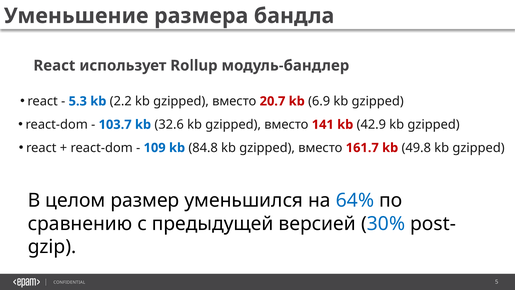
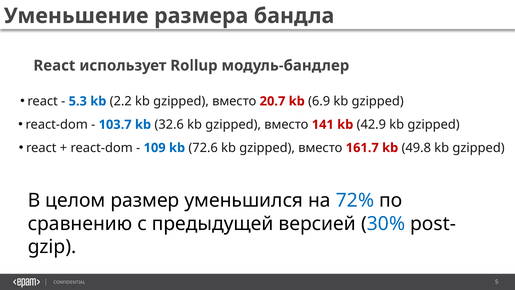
84.8: 84.8 -> 72.6
64%: 64% -> 72%
